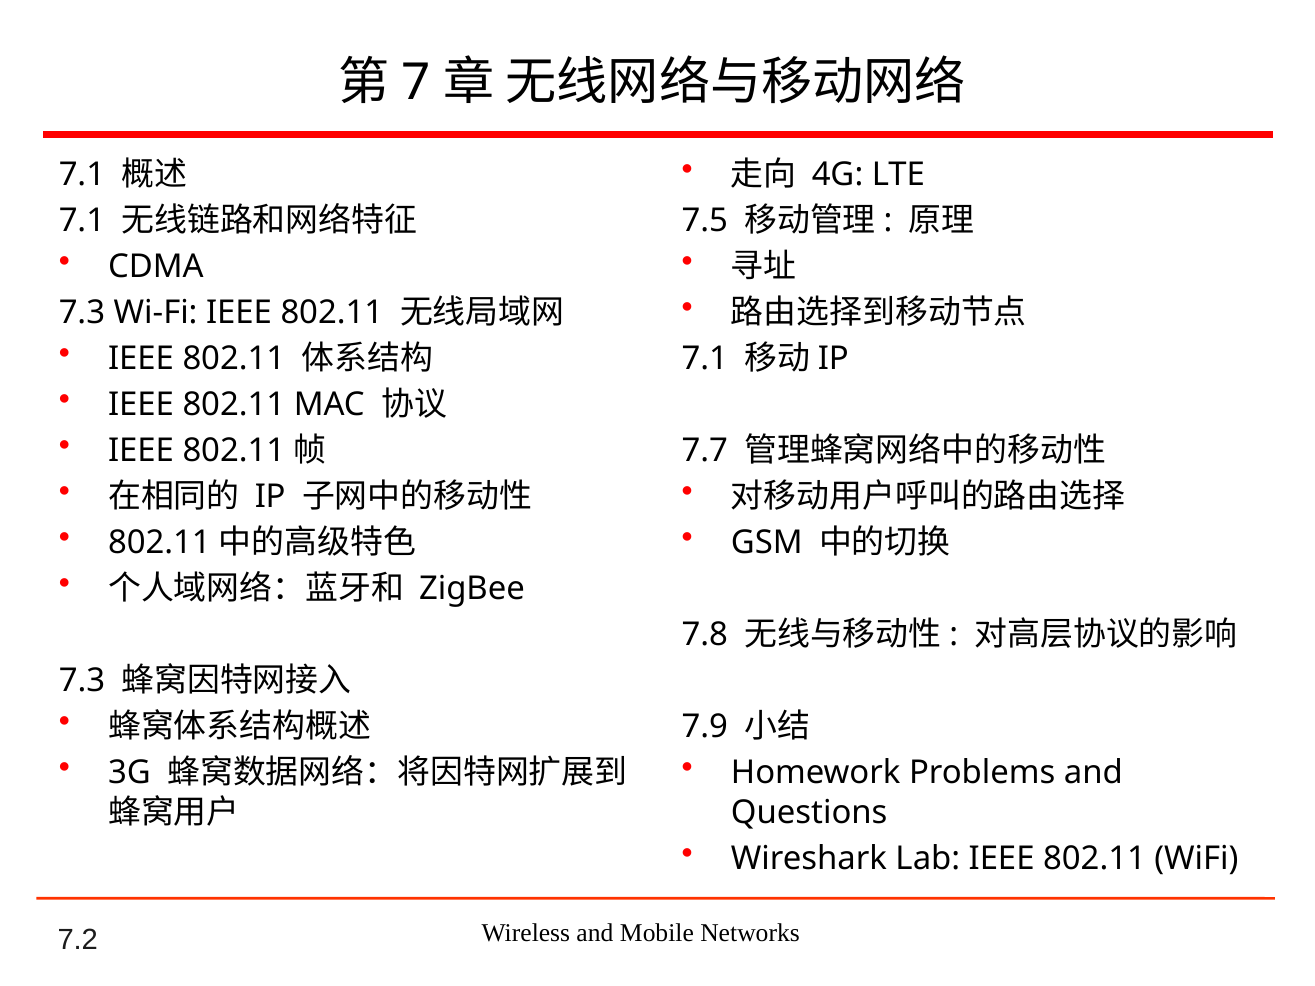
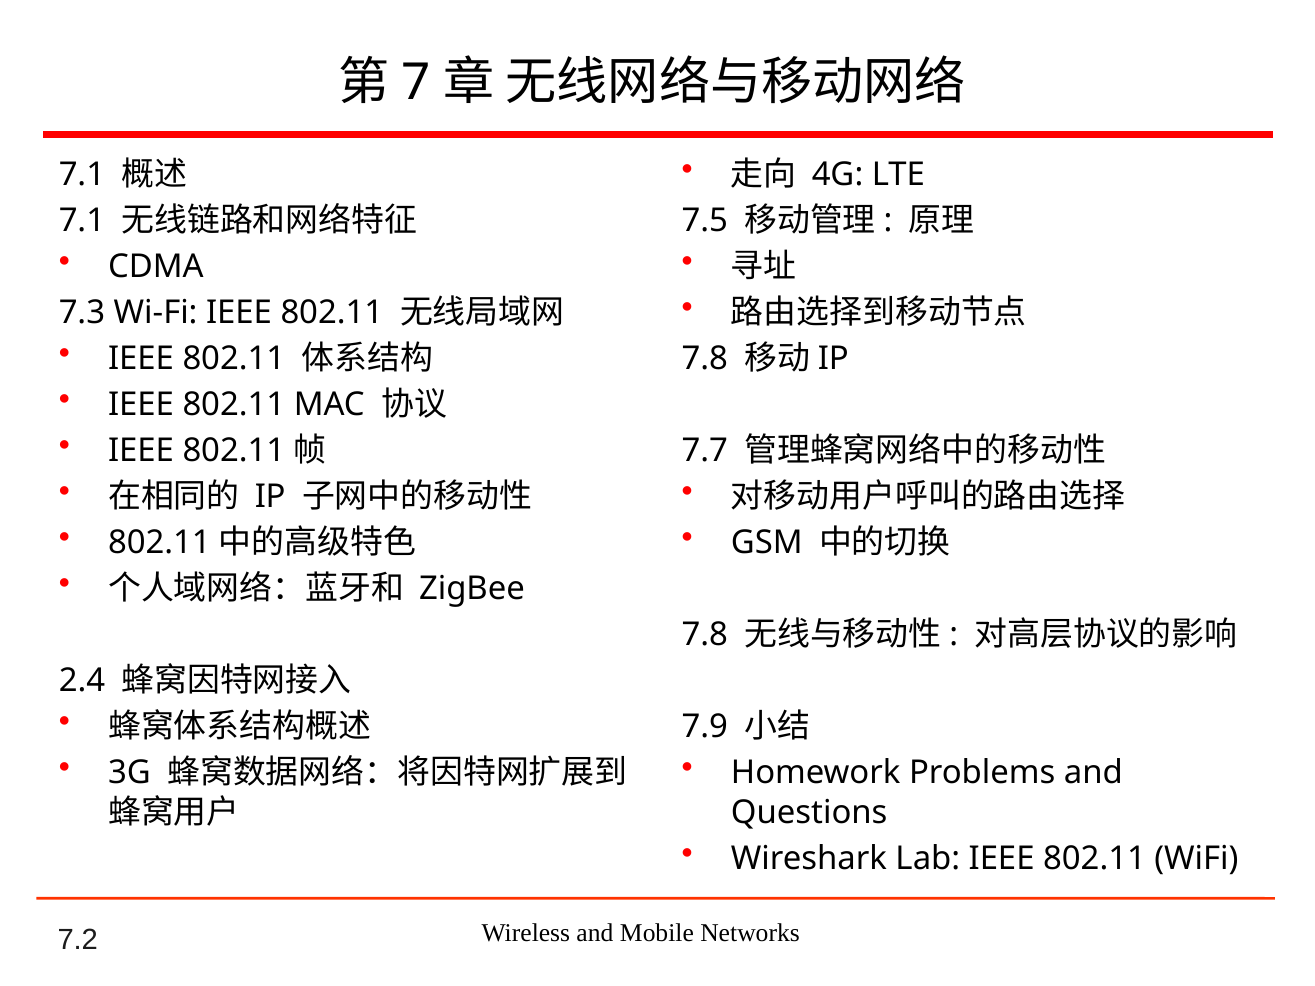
7.1 at (705, 359): 7.1 -> 7.8
7.3 at (82, 681): 7.3 -> 2.4
